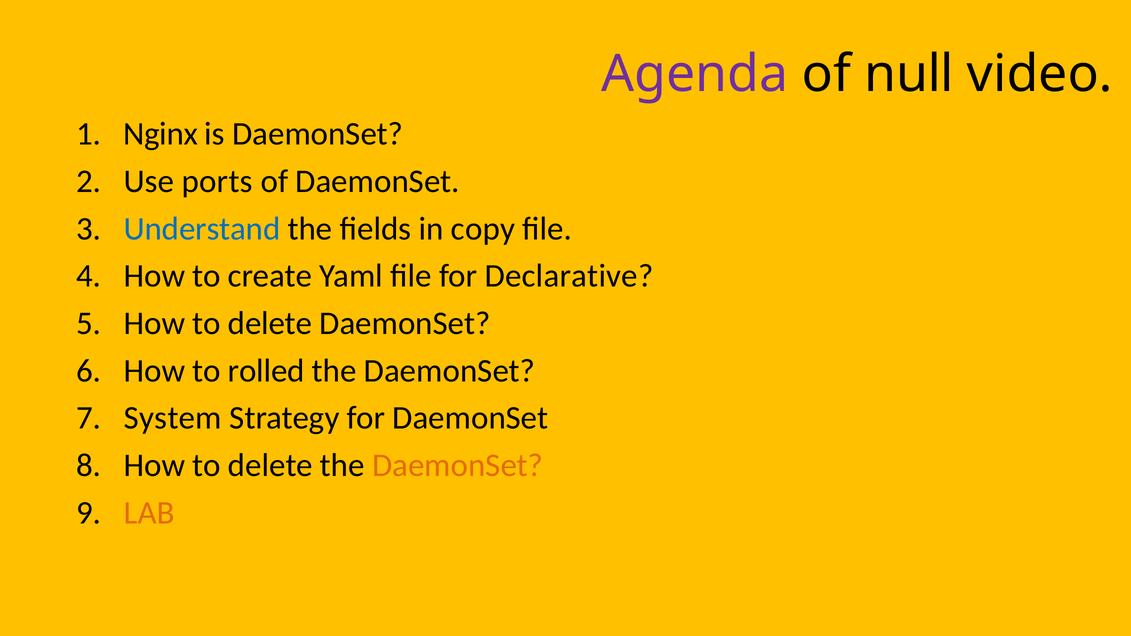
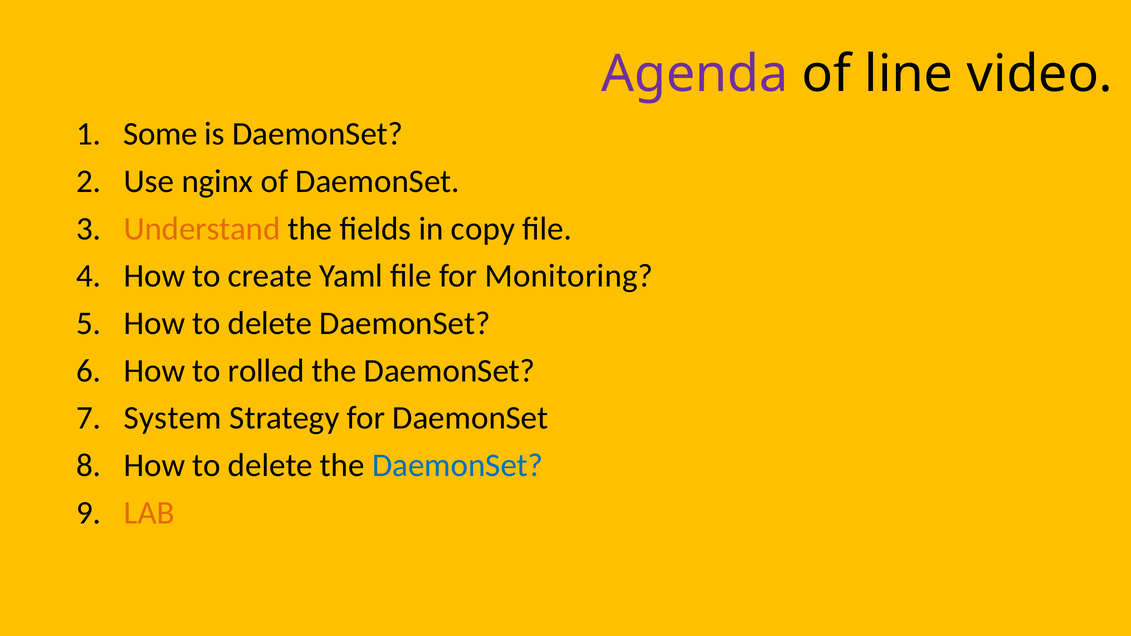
null: null -> line
Nginx: Nginx -> Some
ports: ports -> nginx
Understand colour: blue -> orange
Declarative: Declarative -> Monitoring
DaemonSet at (458, 466) colour: orange -> blue
